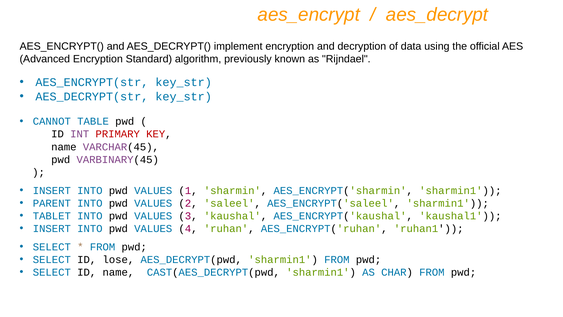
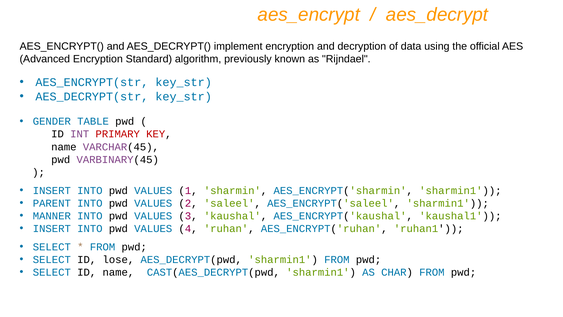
CANNOT: CANNOT -> GENDER
TABLET: TABLET -> MANNER
